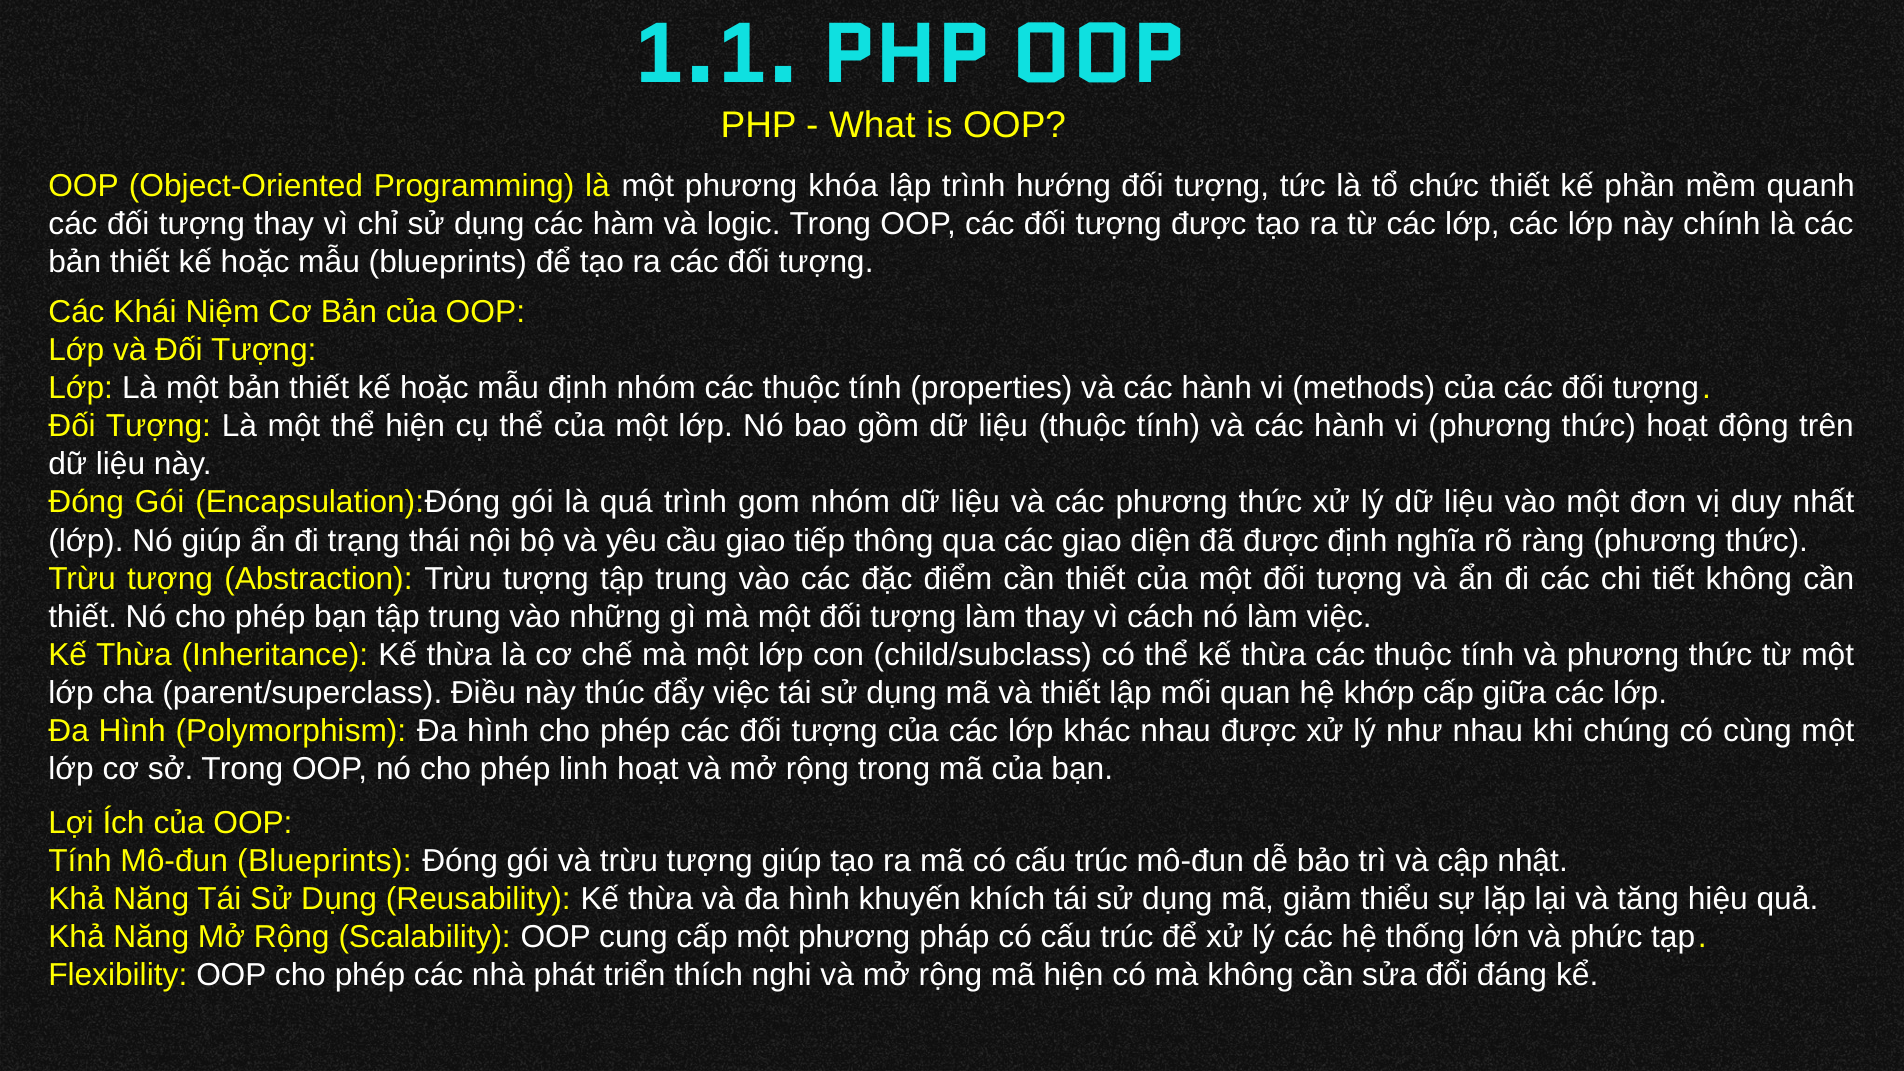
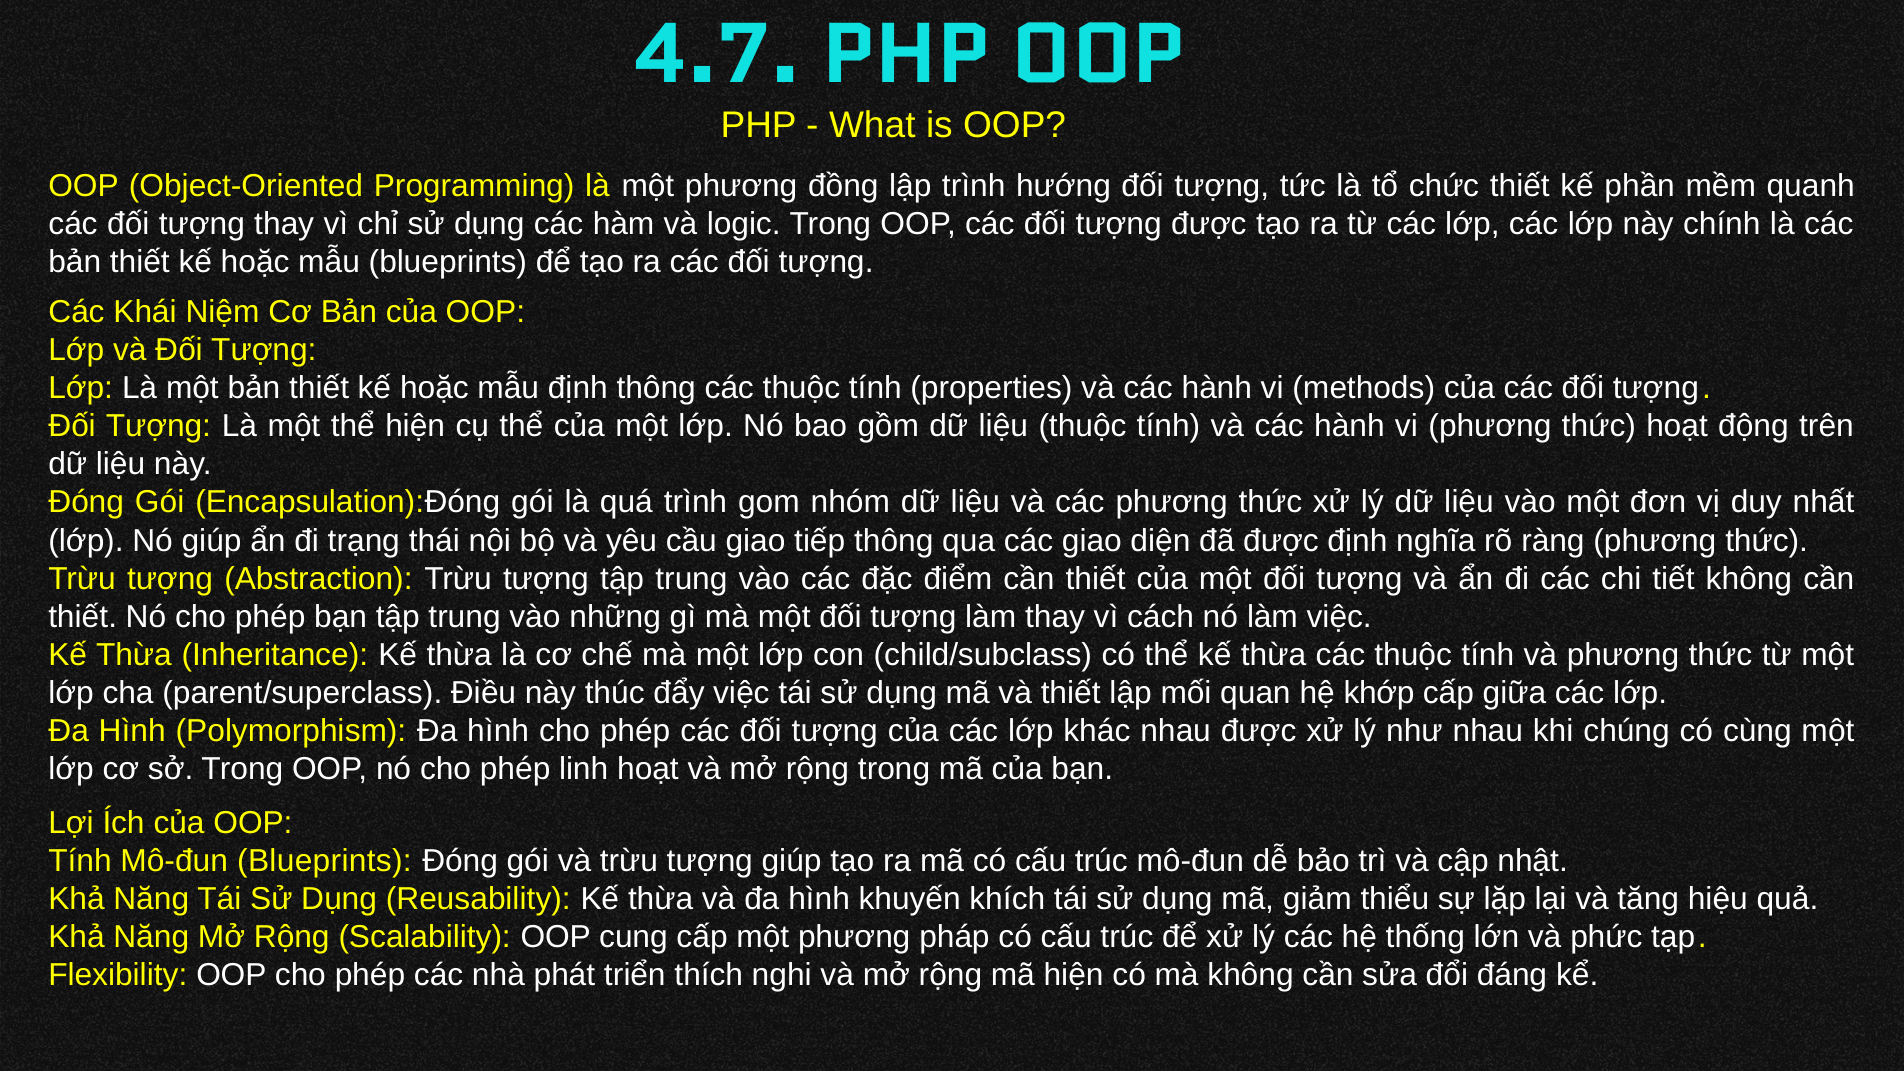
1.1: 1.1 -> 4.7
khóa: khóa -> đồng
định nhóm: nhóm -> thông
